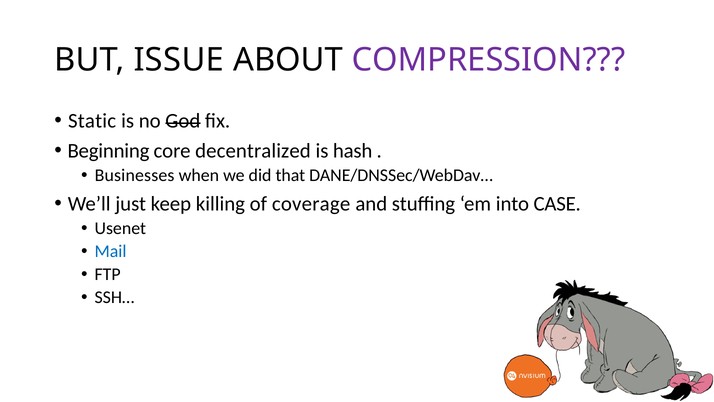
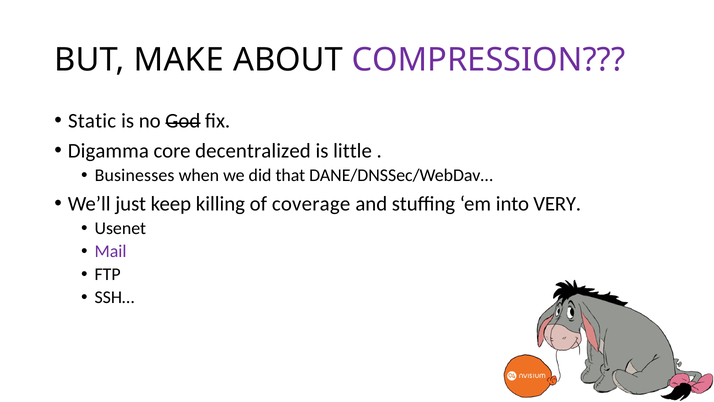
ISSUE: ISSUE -> MAKE
Beginning: Beginning -> Digamma
hash: hash -> little
CASE: CASE -> VERY
Mail colour: blue -> purple
